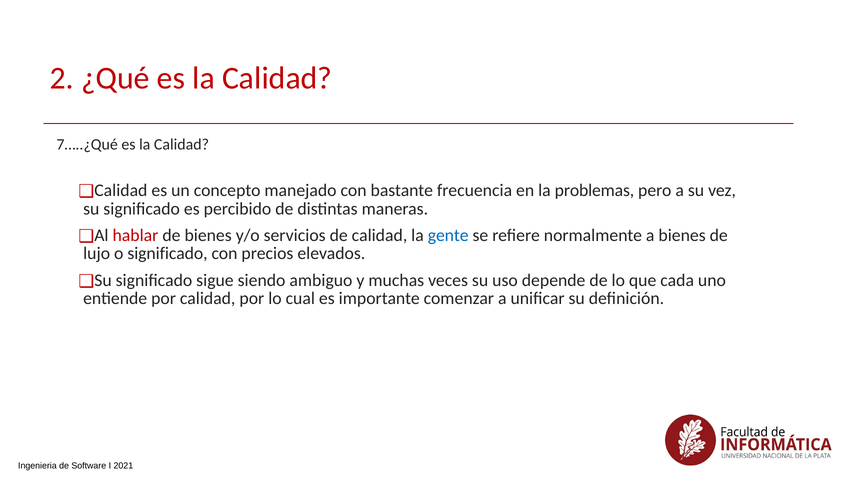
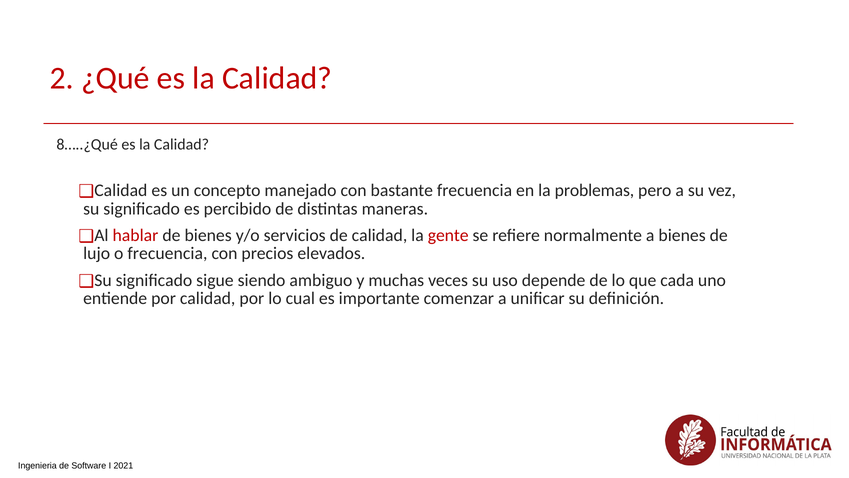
7…..¿Qué: 7…..¿Qué -> 8…..¿Qué
gente colour: blue -> red
o significado: significado -> frecuencia
